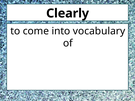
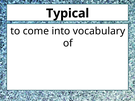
Clearly: Clearly -> Typical
